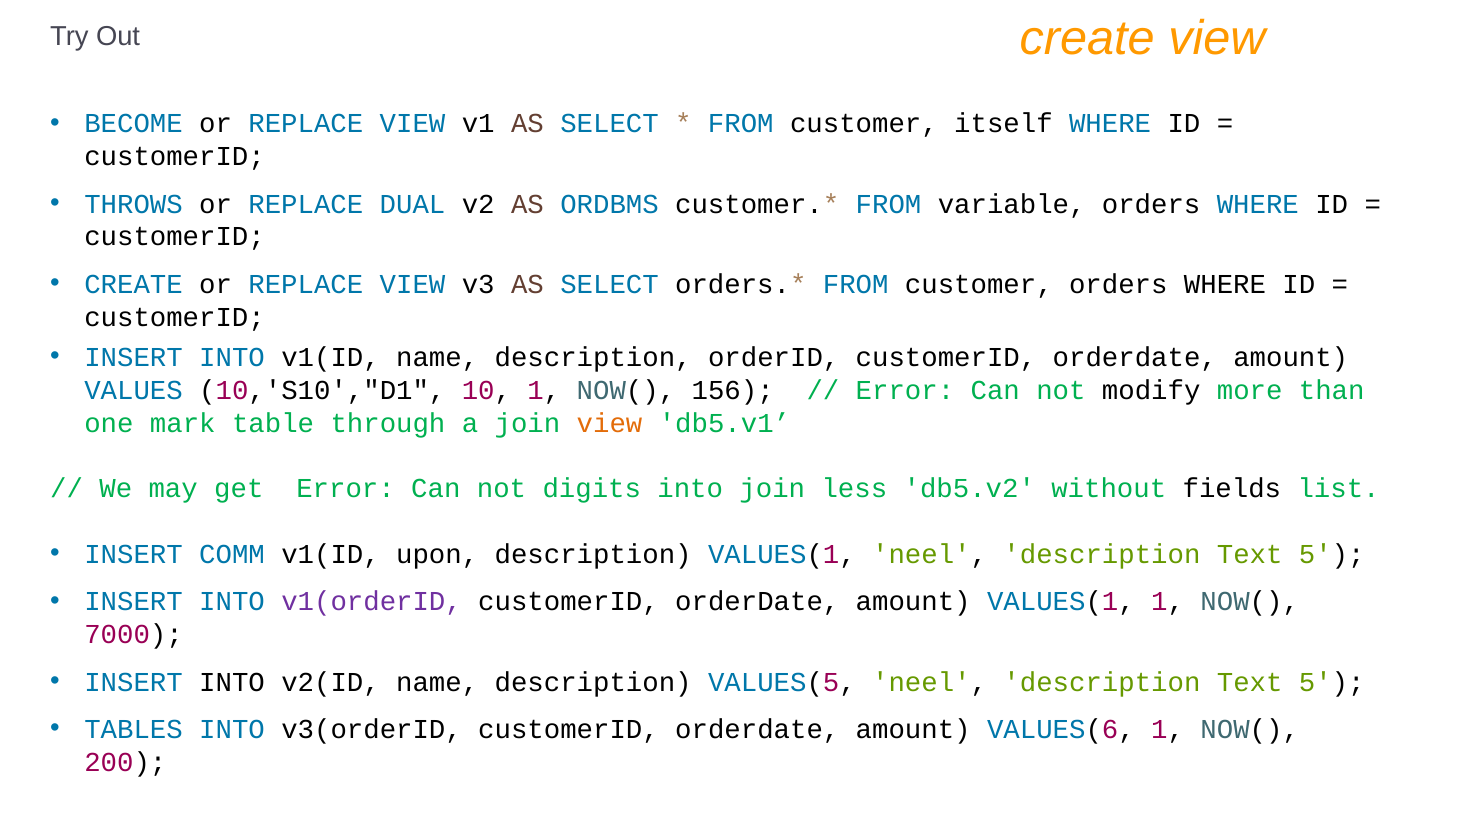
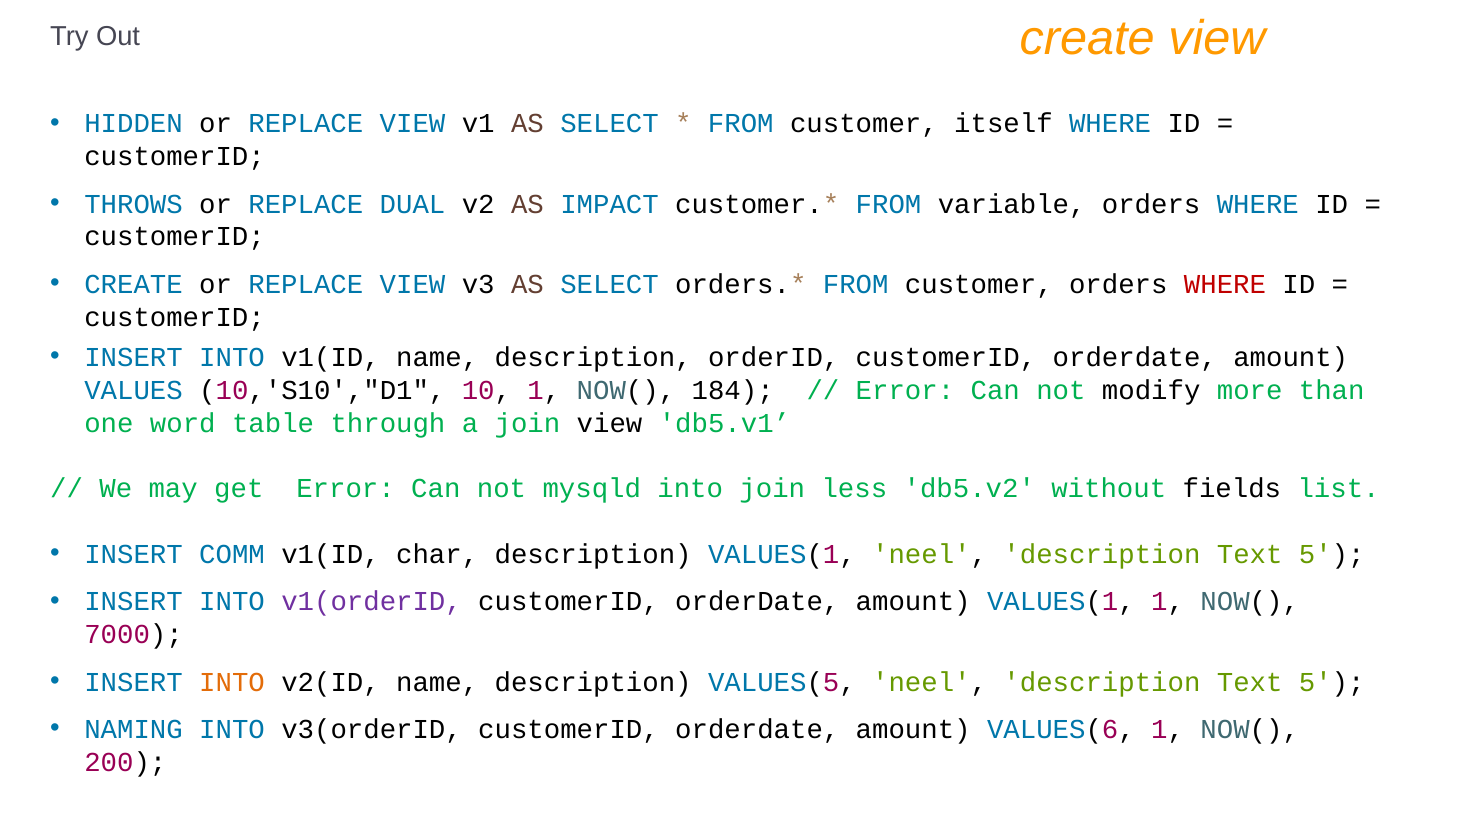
BECOME: BECOME -> HIDDEN
ORDBMS: ORDBMS -> IMPACT
WHERE at (1225, 284) colour: black -> red
156: 156 -> 184
mark: mark -> word
view at (610, 423) colour: orange -> black
digits: digits -> mysqld
upon: upon -> char
INTO at (232, 682) colour: black -> orange
TABLES: TABLES -> NAMING
